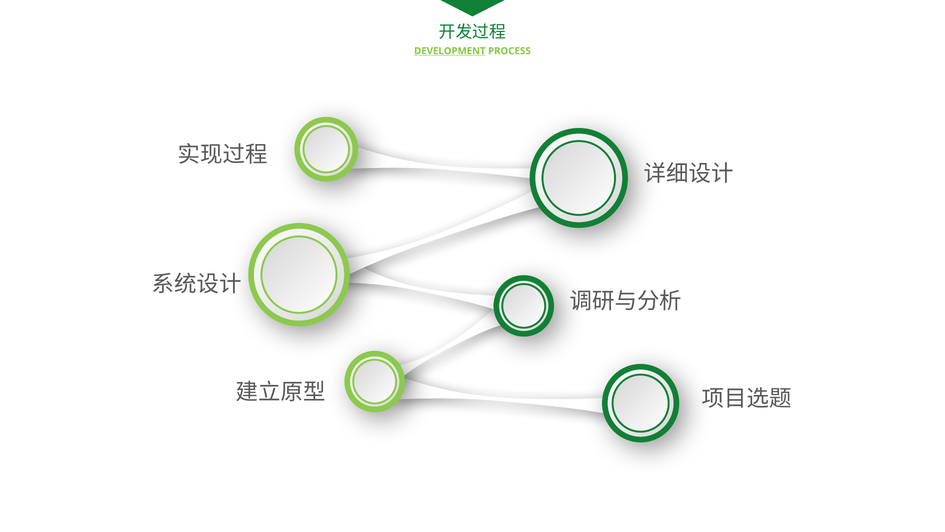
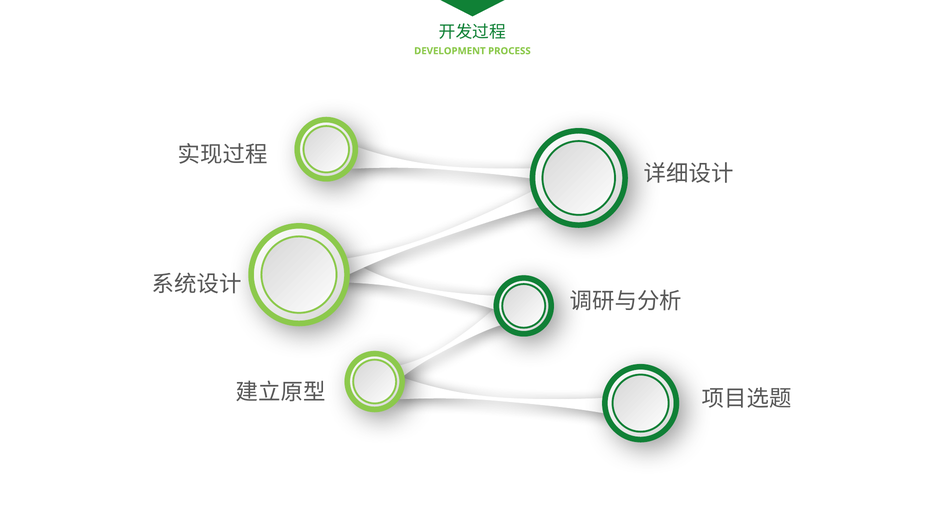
DEVELOPMENT underline: present -> none
